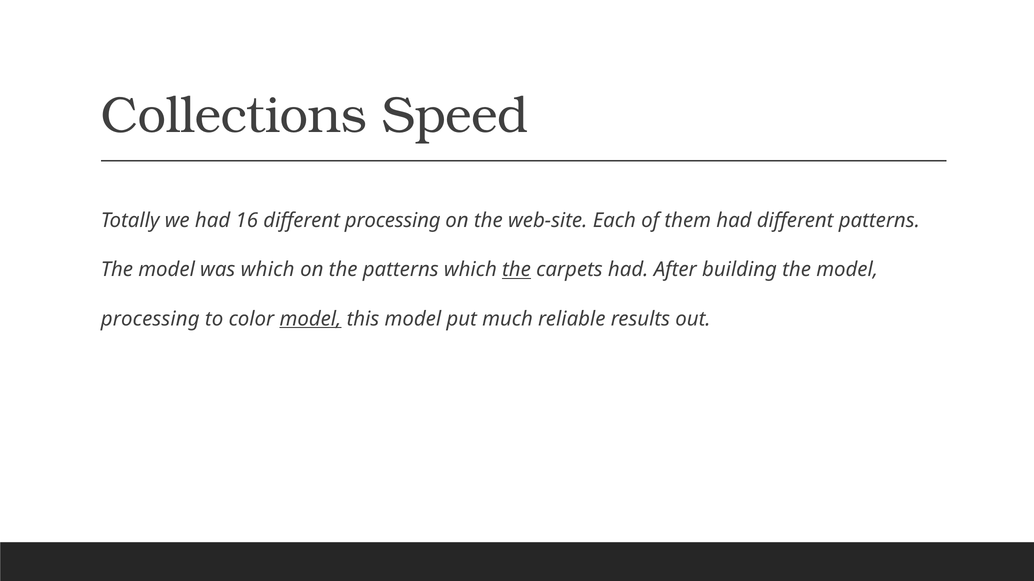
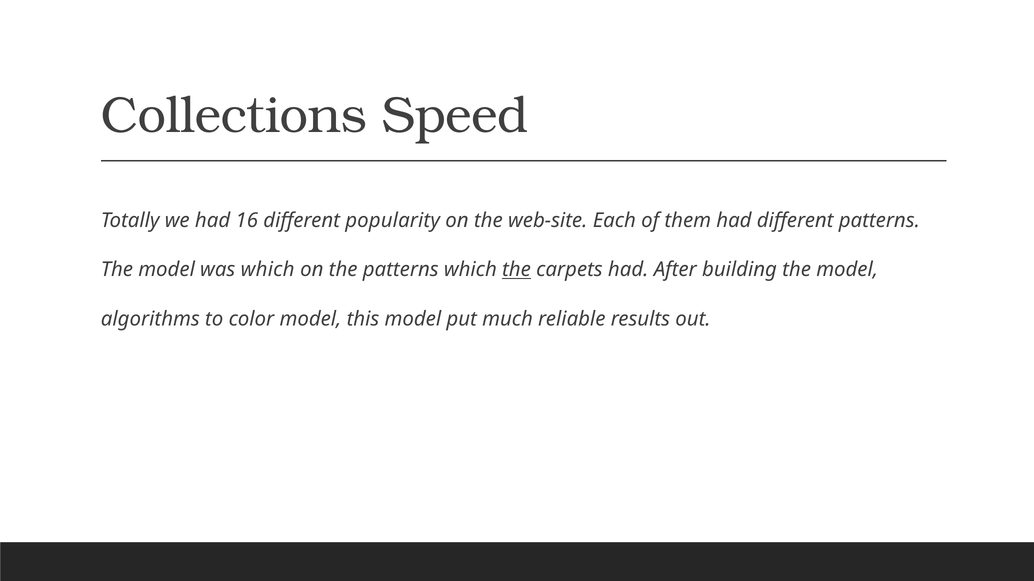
different processing: processing -> popularity
processing at (150, 319): processing -> algorithms
model at (310, 319) underline: present -> none
